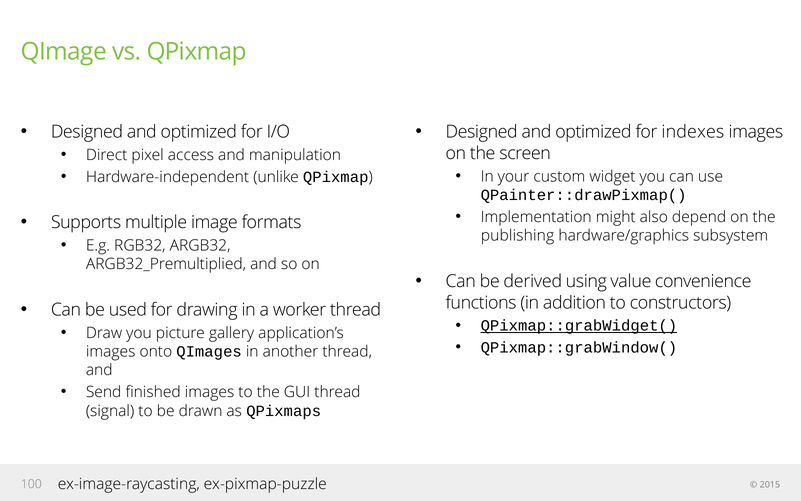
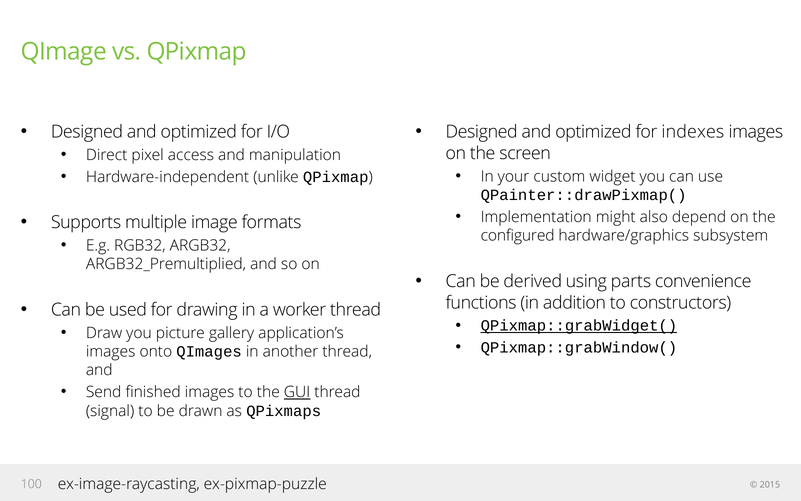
publishing: publishing -> configured
value: value -> parts
GUI underline: none -> present
